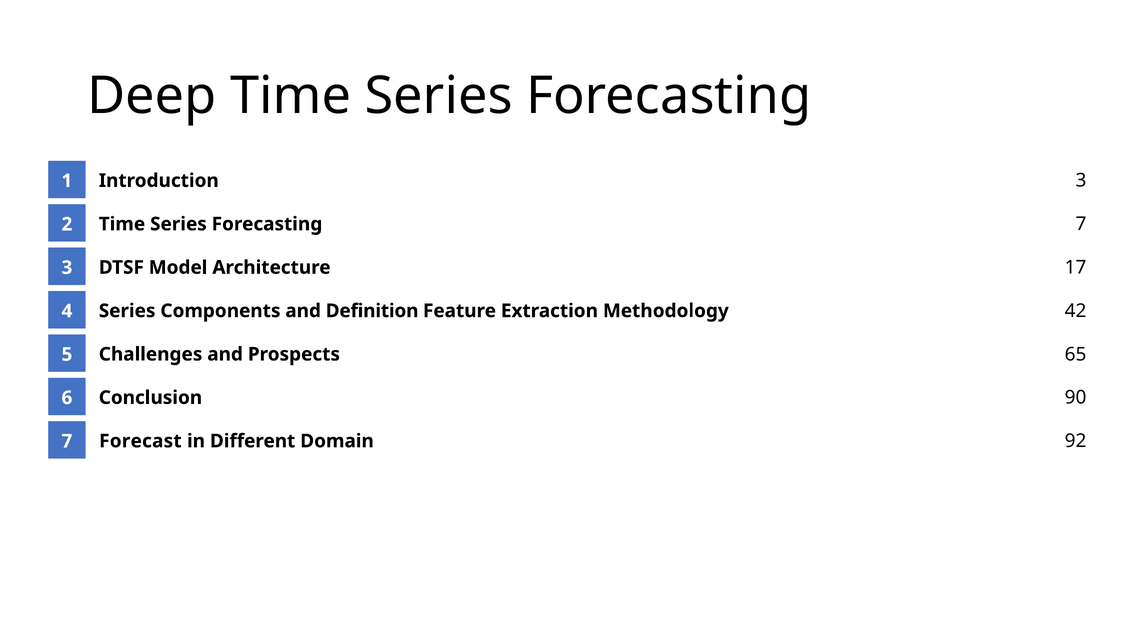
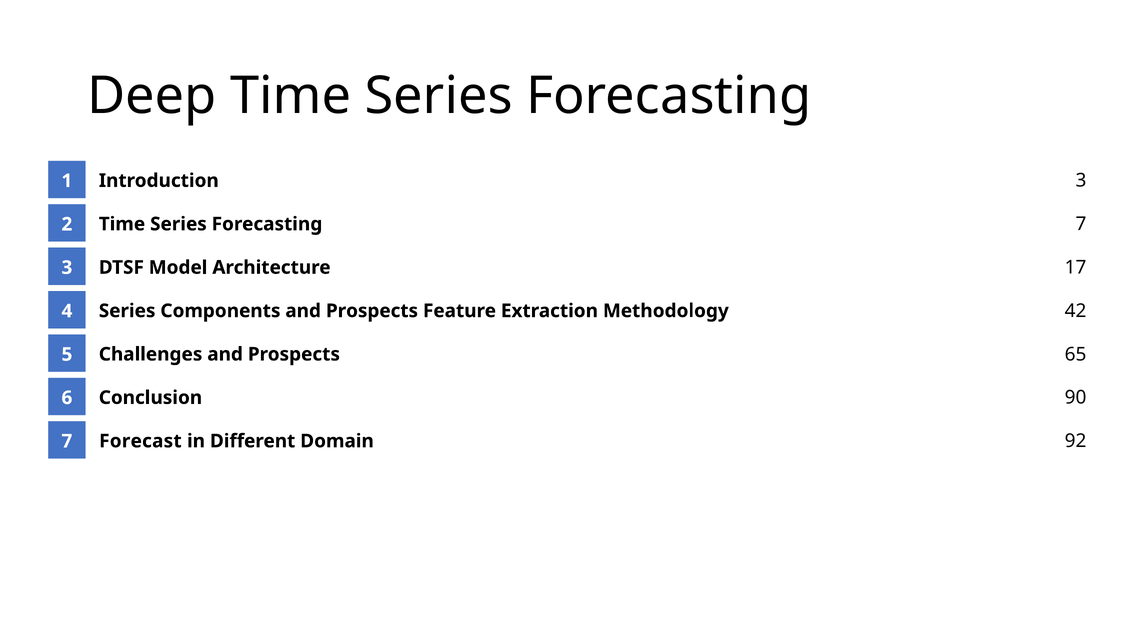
Components and Definition: Definition -> Prospects
